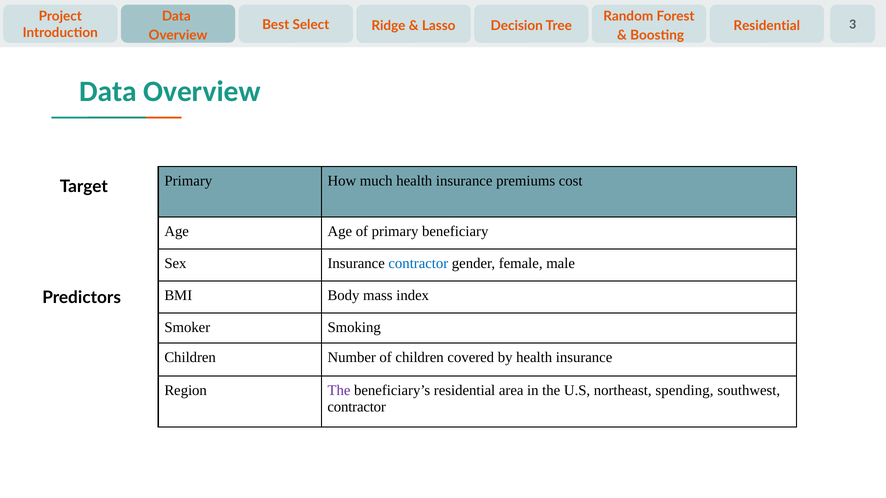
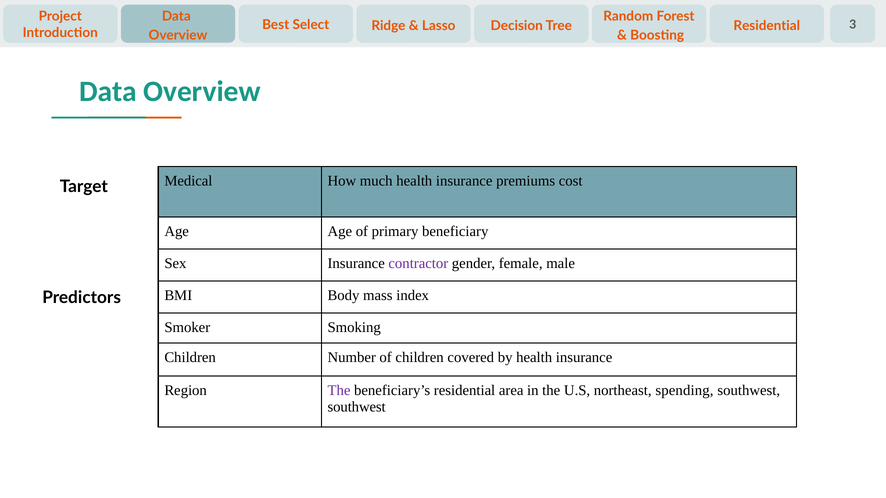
Primary at (188, 181): Primary -> Medical
contractor at (418, 264) colour: blue -> purple
contractor at (357, 407): contractor -> southwest
